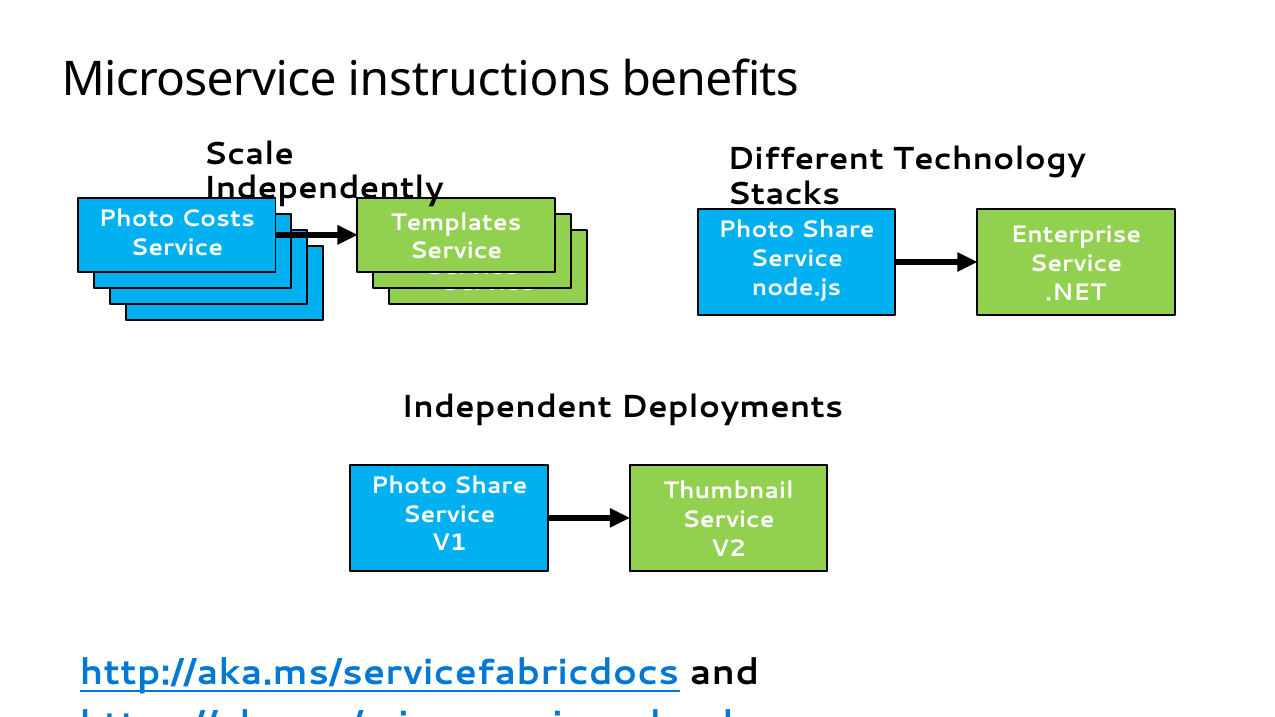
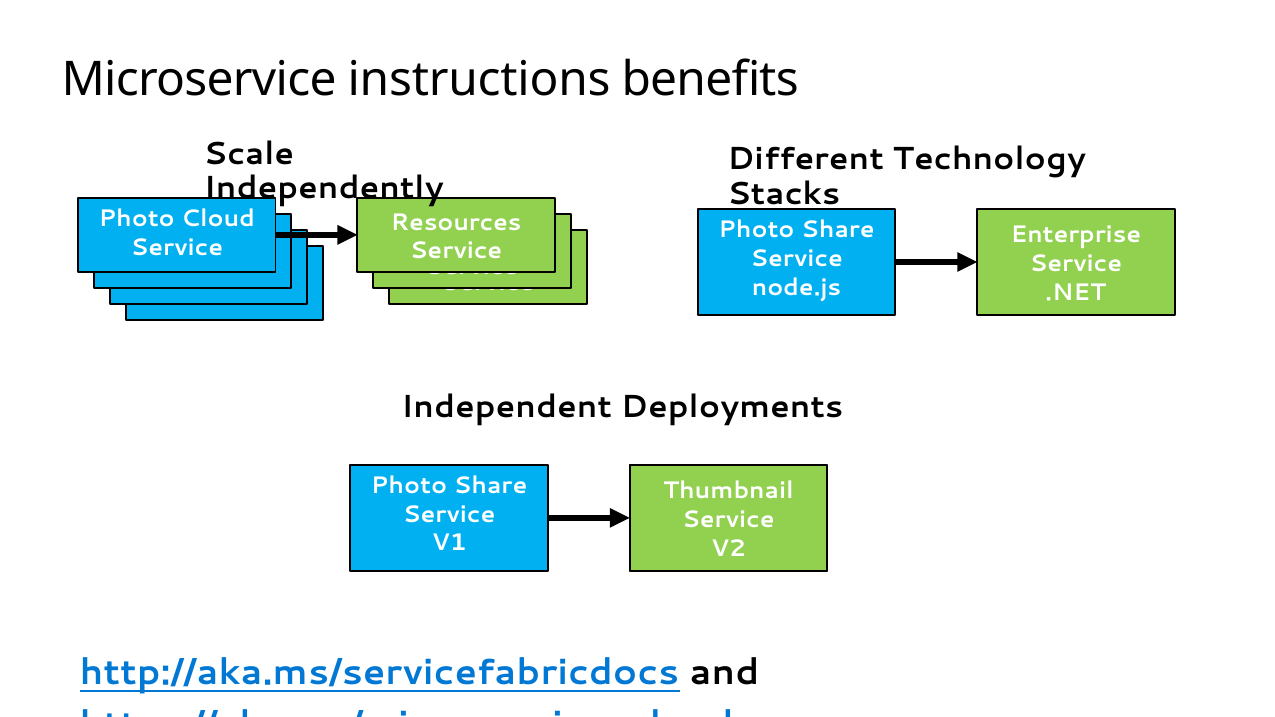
Costs: Costs -> Cloud
Templates: Templates -> Resources
